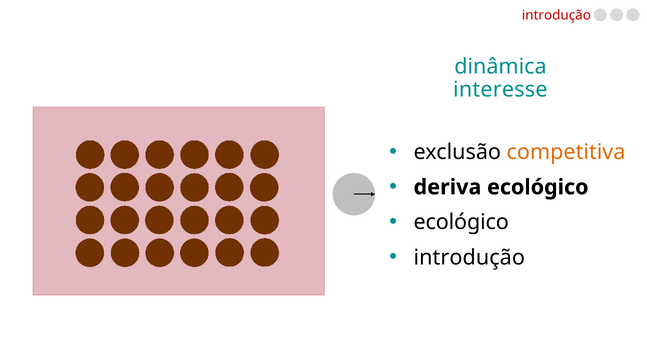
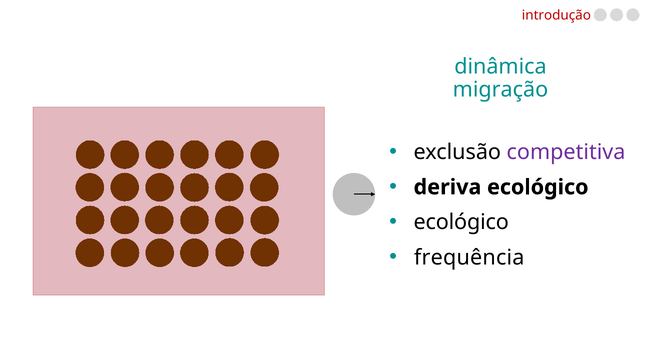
interesse: interesse -> migração
competitiva colour: orange -> purple
introdução at (469, 257): introdução -> frequência
